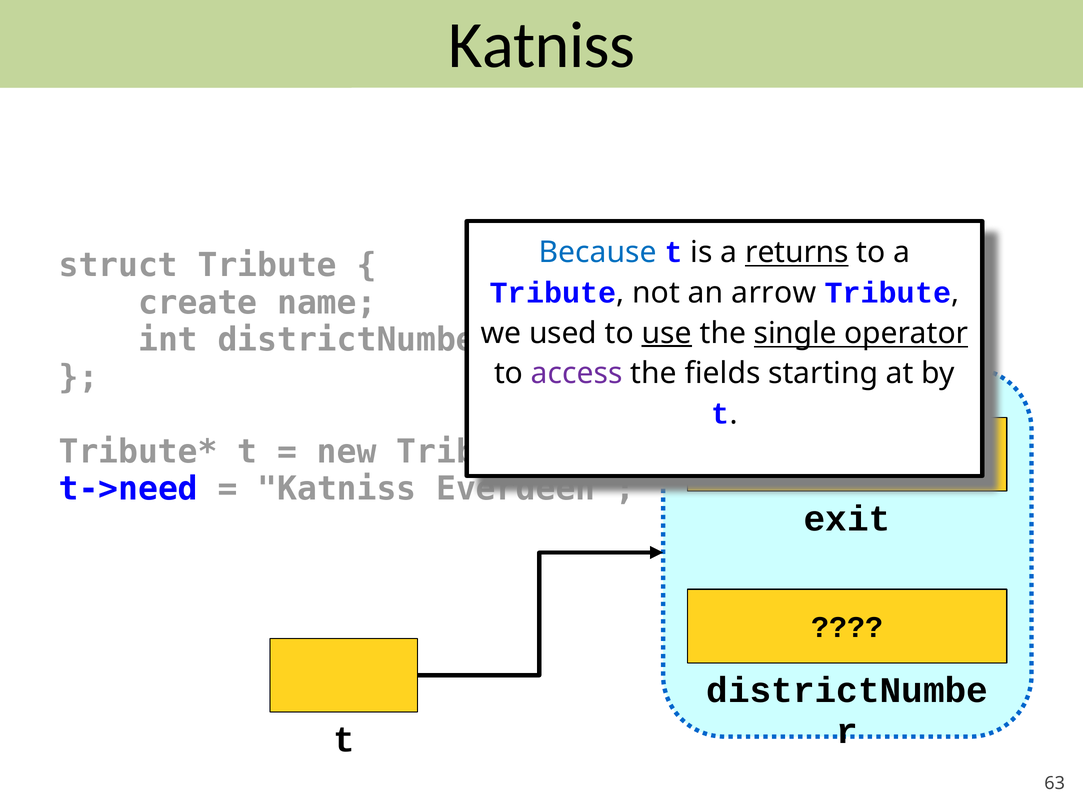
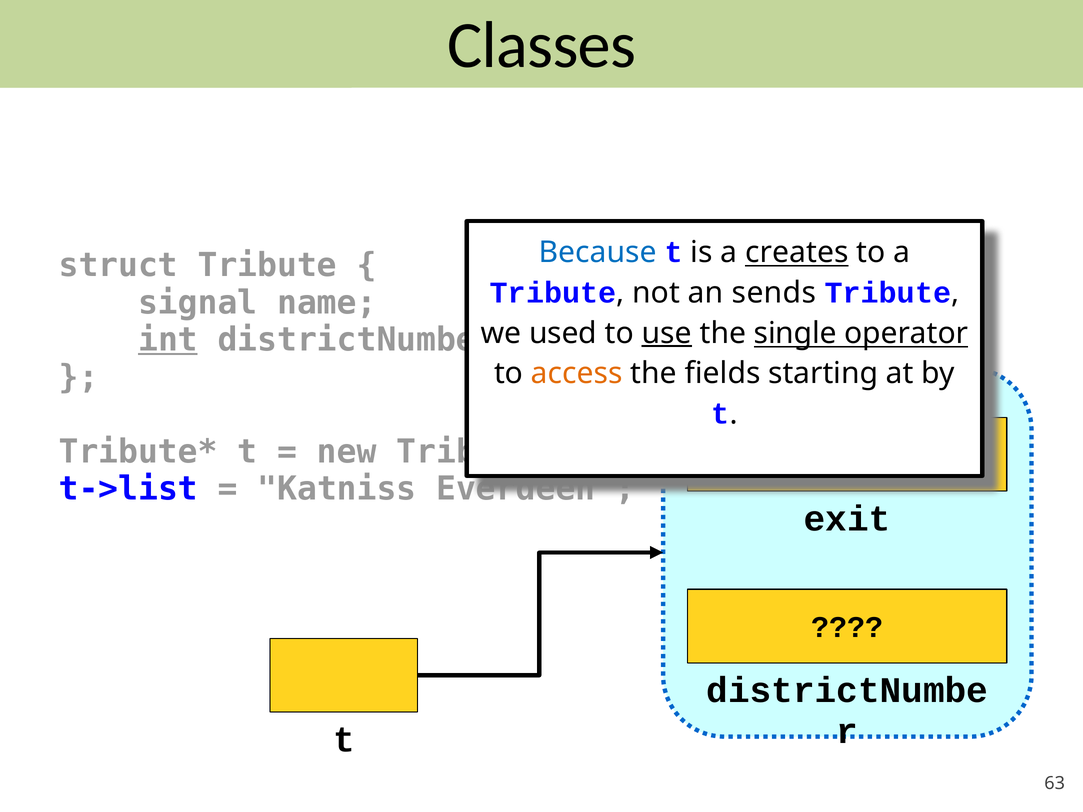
Katniss at (542, 45): Katniss -> Classes
returns: returns -> creates
arrow: arrow -> sends
create: create -> signal
int underline: none -> present
access colour: purple -> orange
t->need: t->need -> t->list
